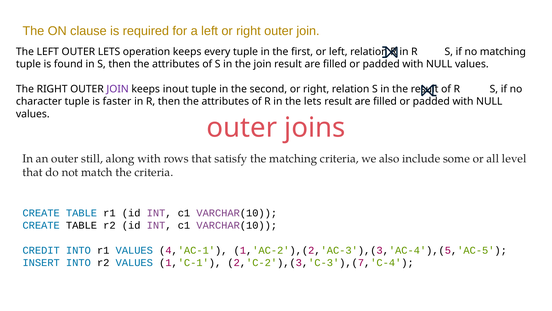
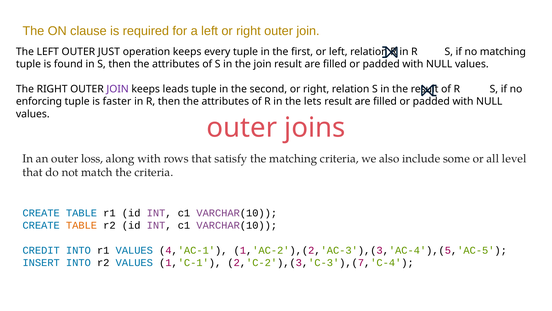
OUTER LETS: LETS -> JUST
inout: inout -> leads
character: character -> enforcing
still: still -> loss
TABLE at (82, 225) colour: black -> orange
